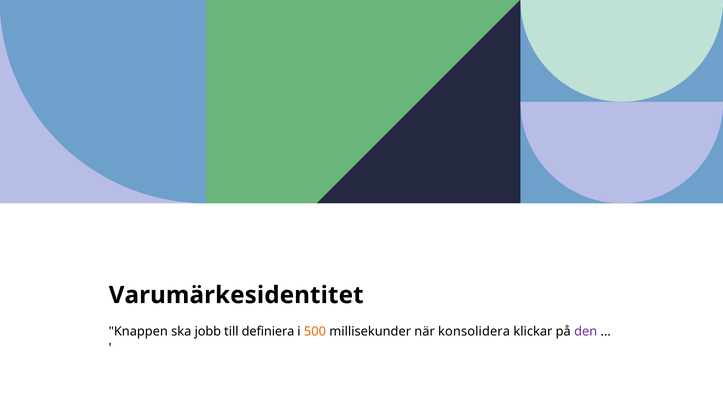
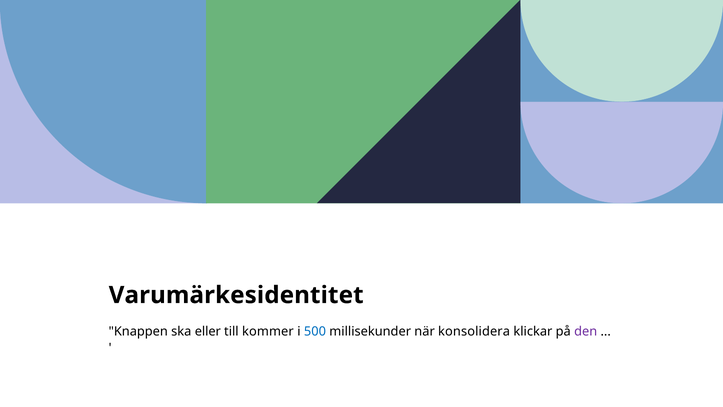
jobb: jobb -> eller
definiera: definiera -> kommer
500 colour: orange -> blue
